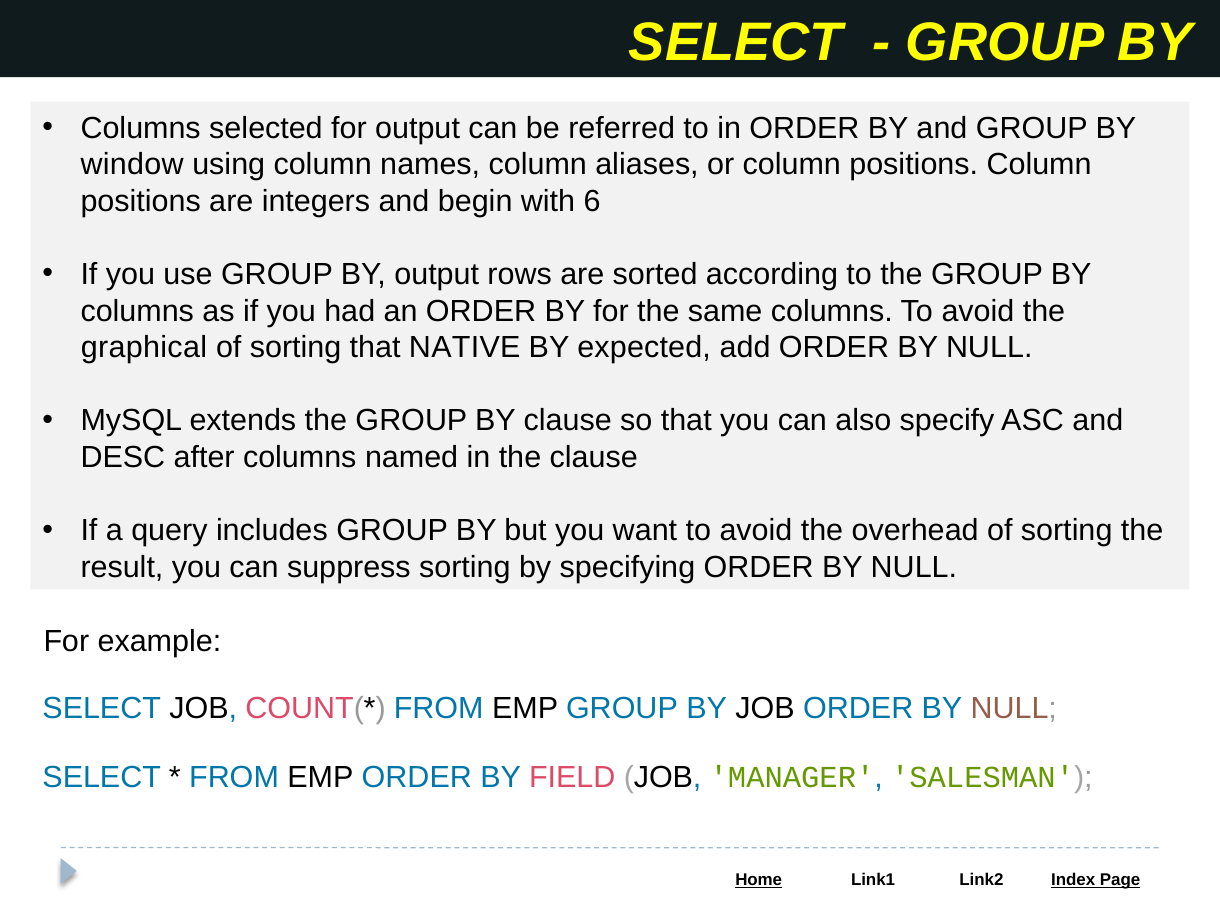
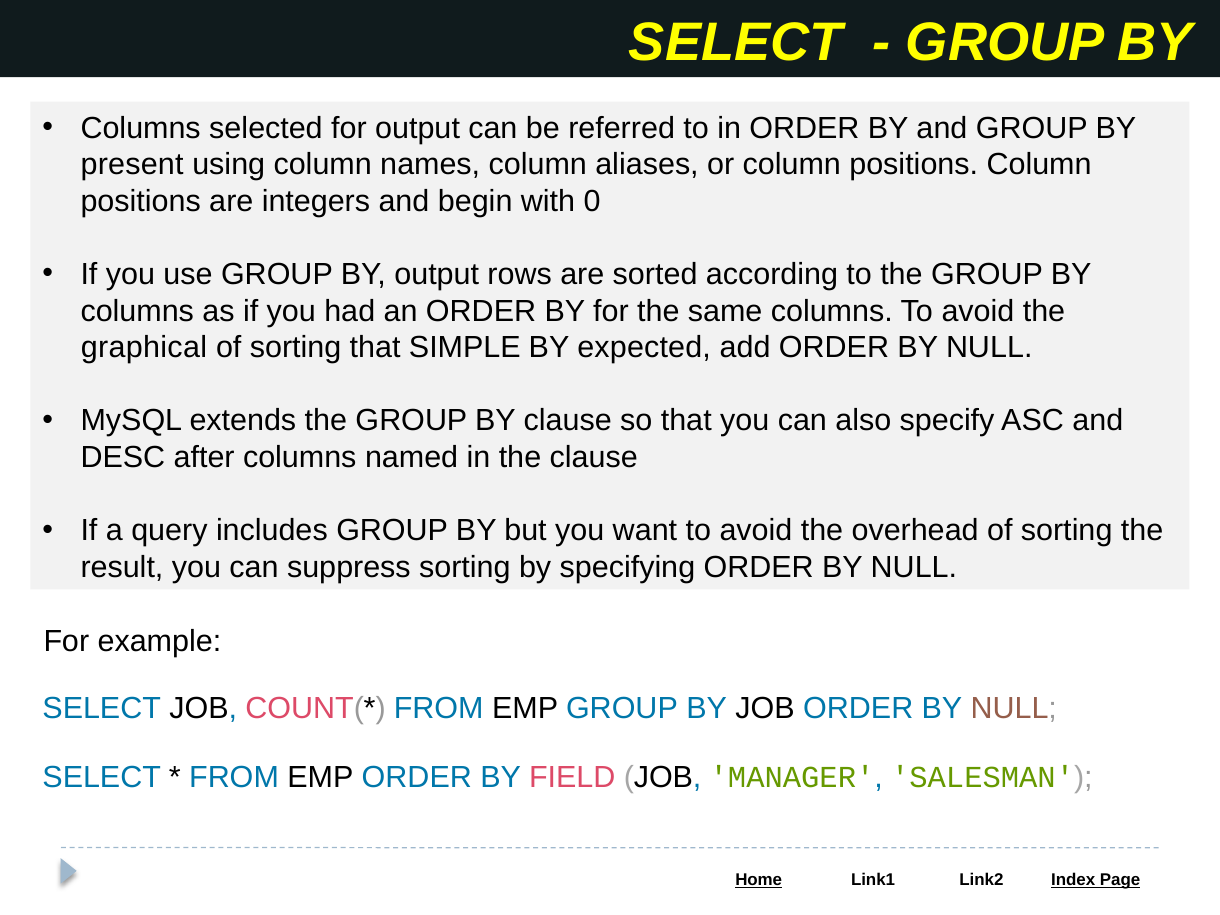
window: window -> present
6: 6 -> 0
NATIVE: NATIVE -> SIMPLE
